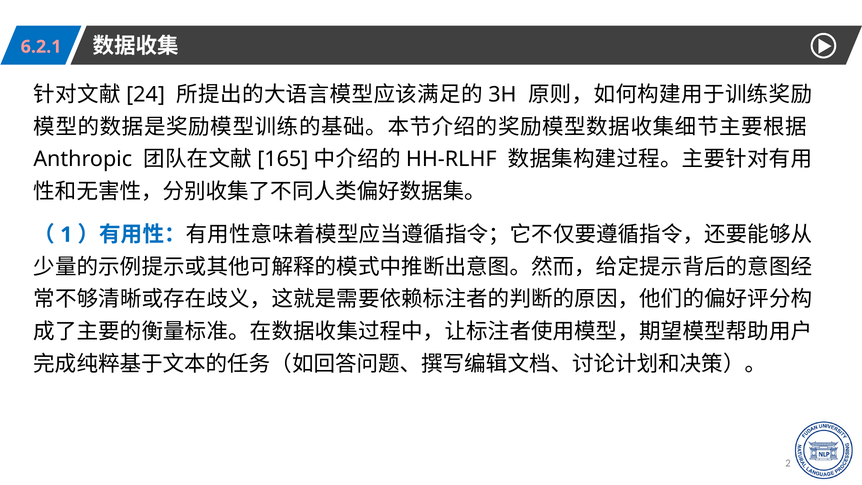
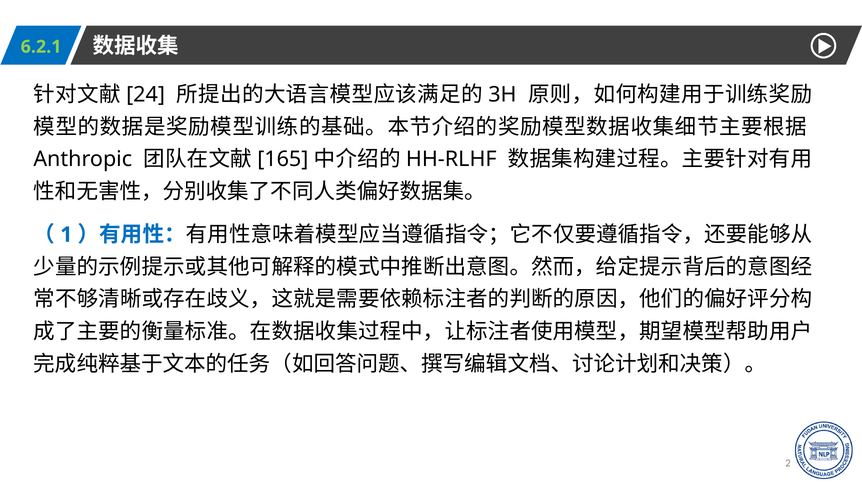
6.2.1 colour: pink -> light green
